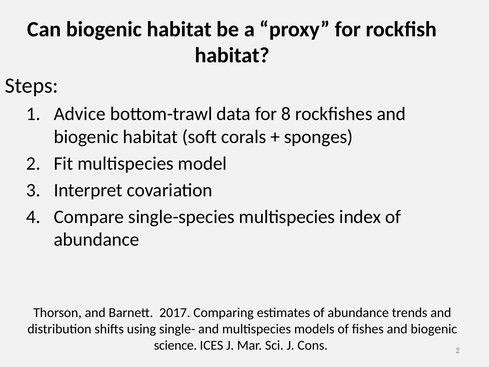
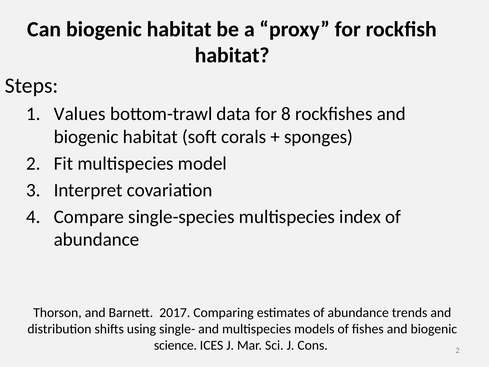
Advice: Advice -> Values
